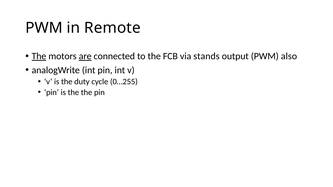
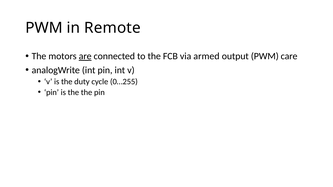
The at (39, 56) underline: present -> none
stands: stands -> armed
also: also -> care
